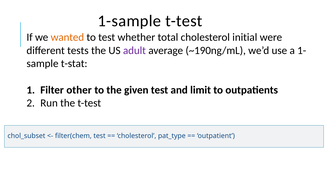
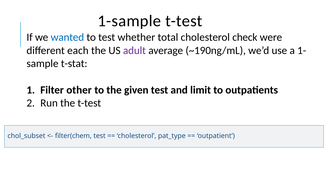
wanted colour: orange -> blue
initial: initial -> check
tests: tests -> each
